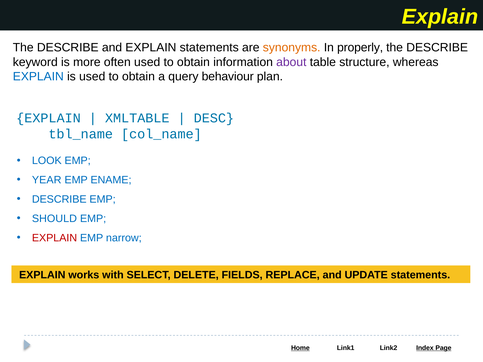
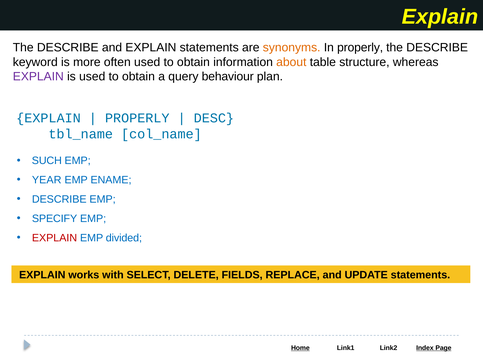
about colour: purple -> orange
EXPLAIN at (38, 77) colour: blue -> purple
XMLTABLE at (137, 118): XMLTABLE -> PROPERLY
LOOK: LOOK -> SUCH
SHOULD: SHOULD -> SPECIFY
narrow: narrow -> divided
